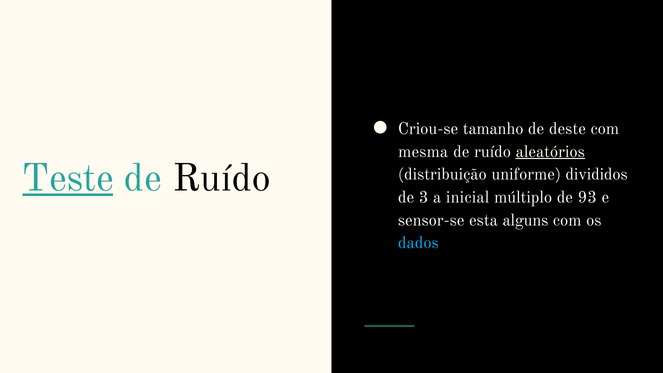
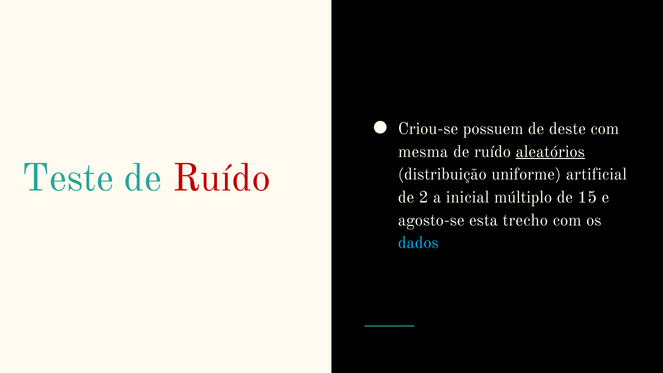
tamanho: tamanho -> possuem
Teste underline: present -> none
Ruído at (222, 178) colour: black -> red
divididos: divididos -> artificial
3: 3 -> 2
93: 93 -> 15
sensor-se: sensor-se -> agosto-se
alguns: alguns -> trecho
